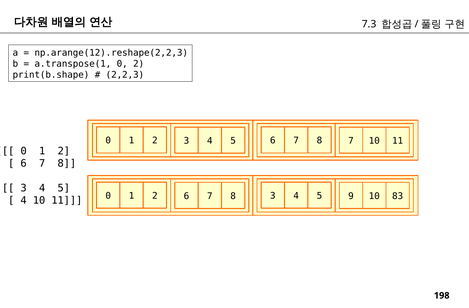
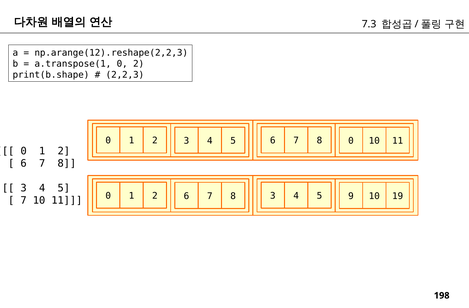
8 7: 7 -> 0
4 at (24, 201): 4 -> 7
83: 83 -> 19
